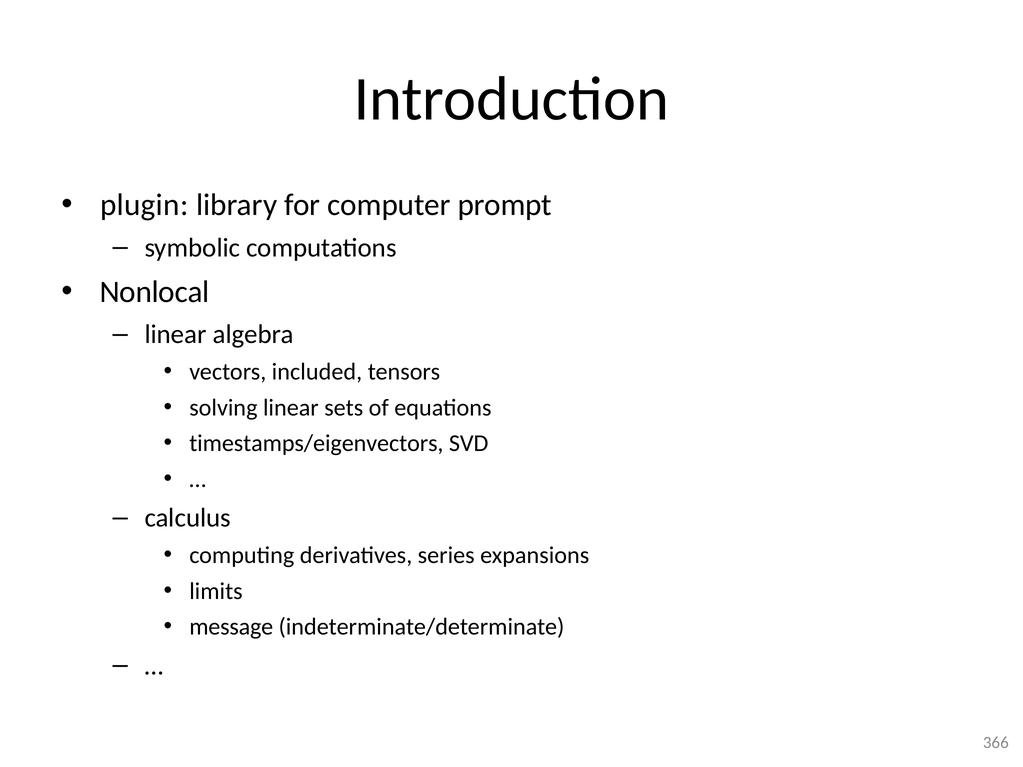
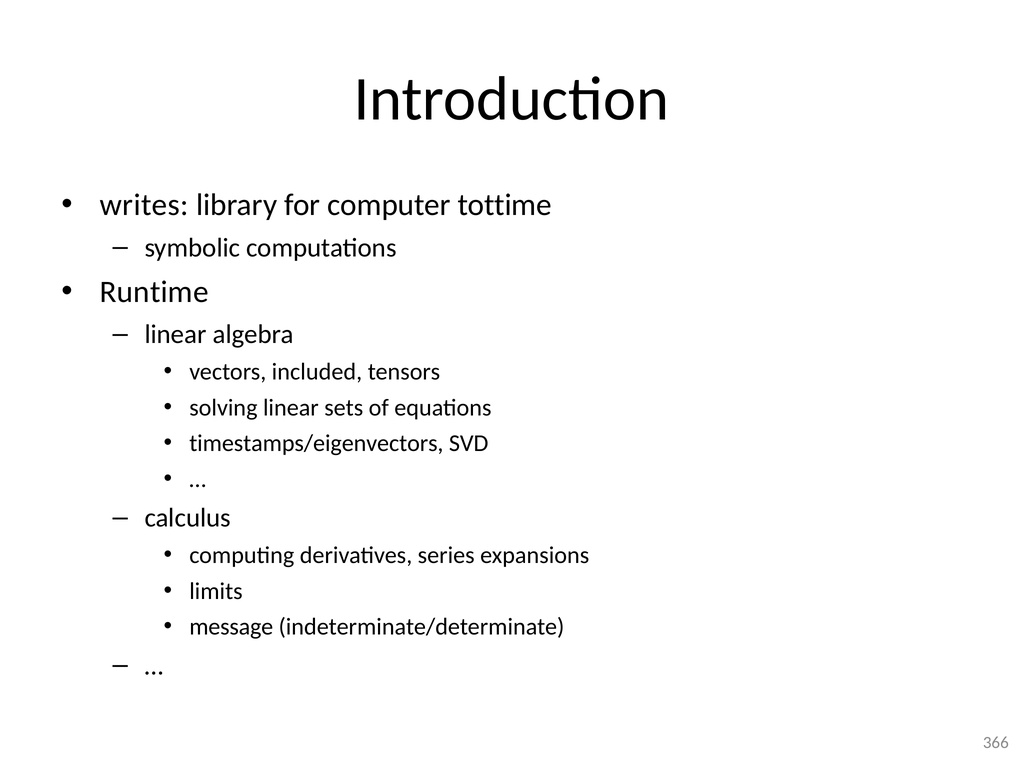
plugin: plugin -> writes
prompt: prompt -> tottime
Nonlocal: Nonlocal -> Runtime
